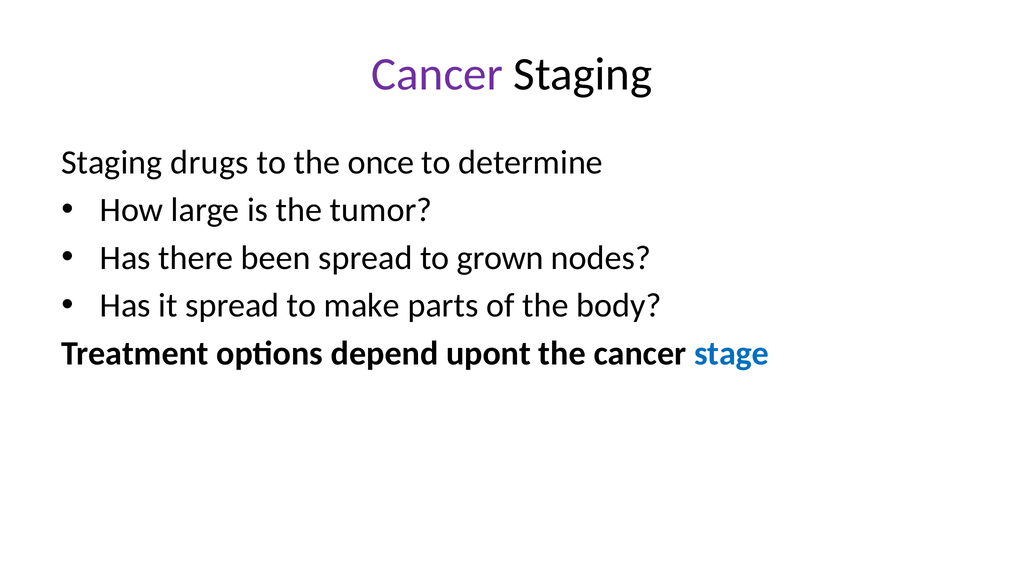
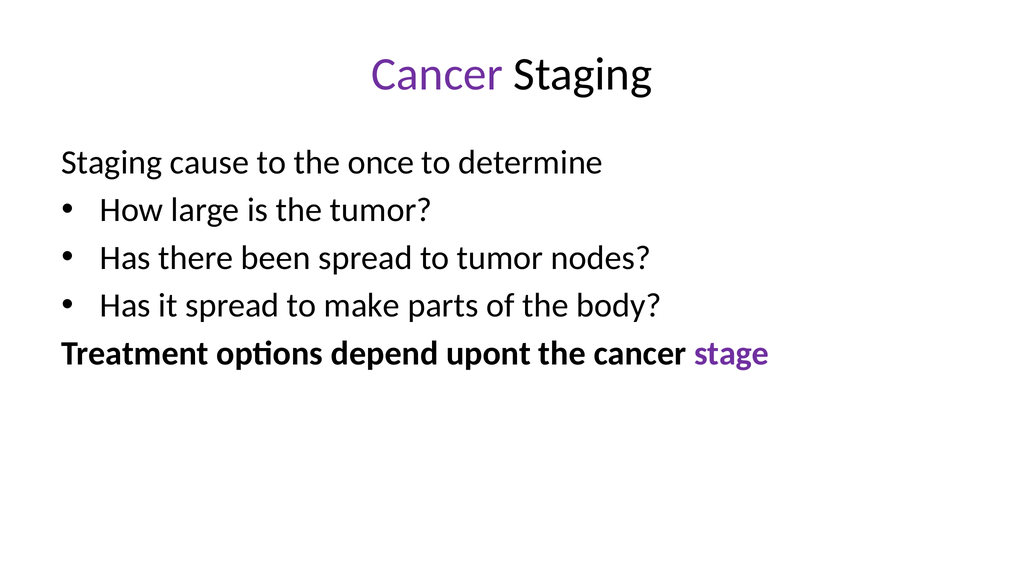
drugs: drugs -> cause
to grown: grown -> tumor
stage colour: blue -> purple
